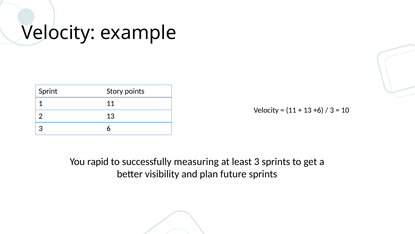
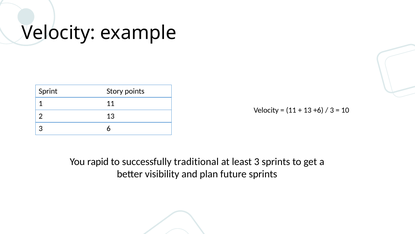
measuring: measuring -> traditional
